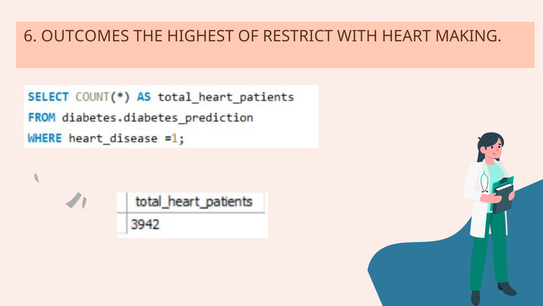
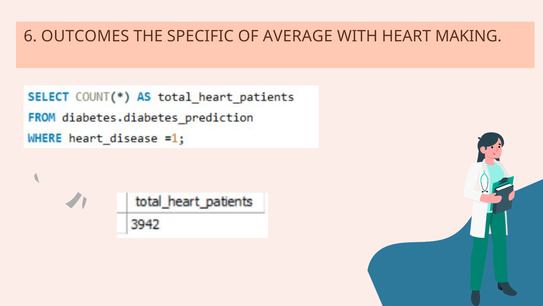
HIGHEST: HIGHEST -> SPECIFIC
RESTRICT: RESTRICT -> AVERAGE
